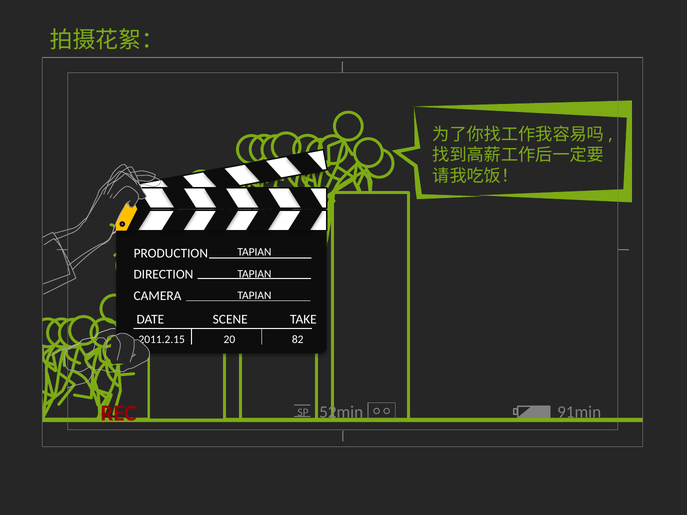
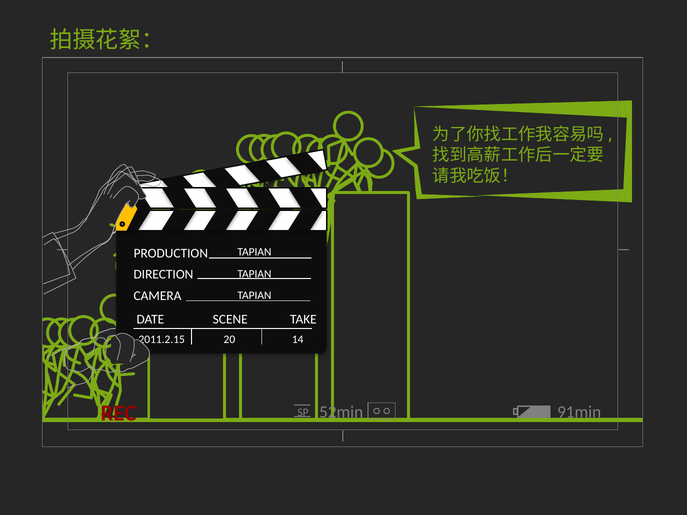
82: 82 -> 14
